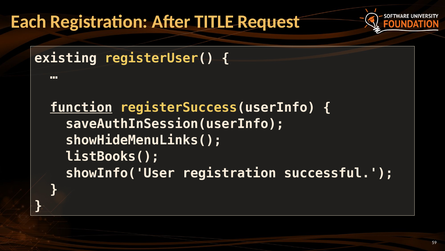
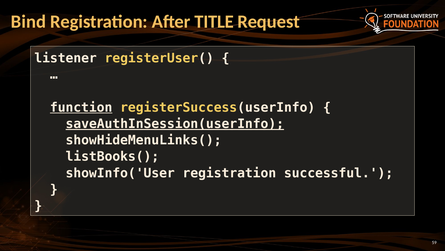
Each: Each -> Bind
existing: existing -> listener
saveAuthInSession(userInfo underline: none -> present
